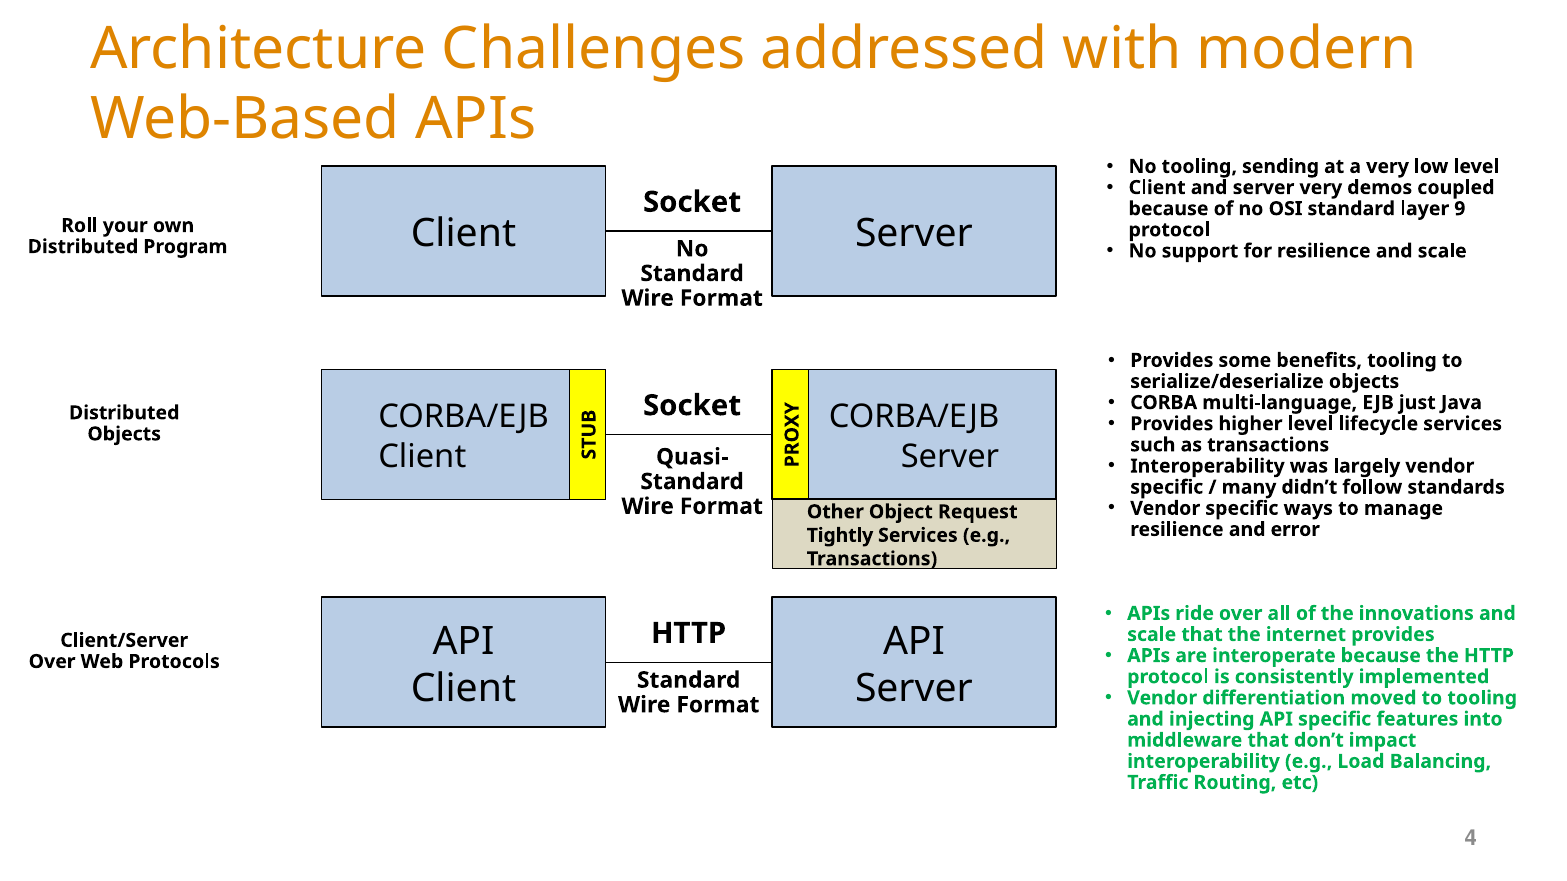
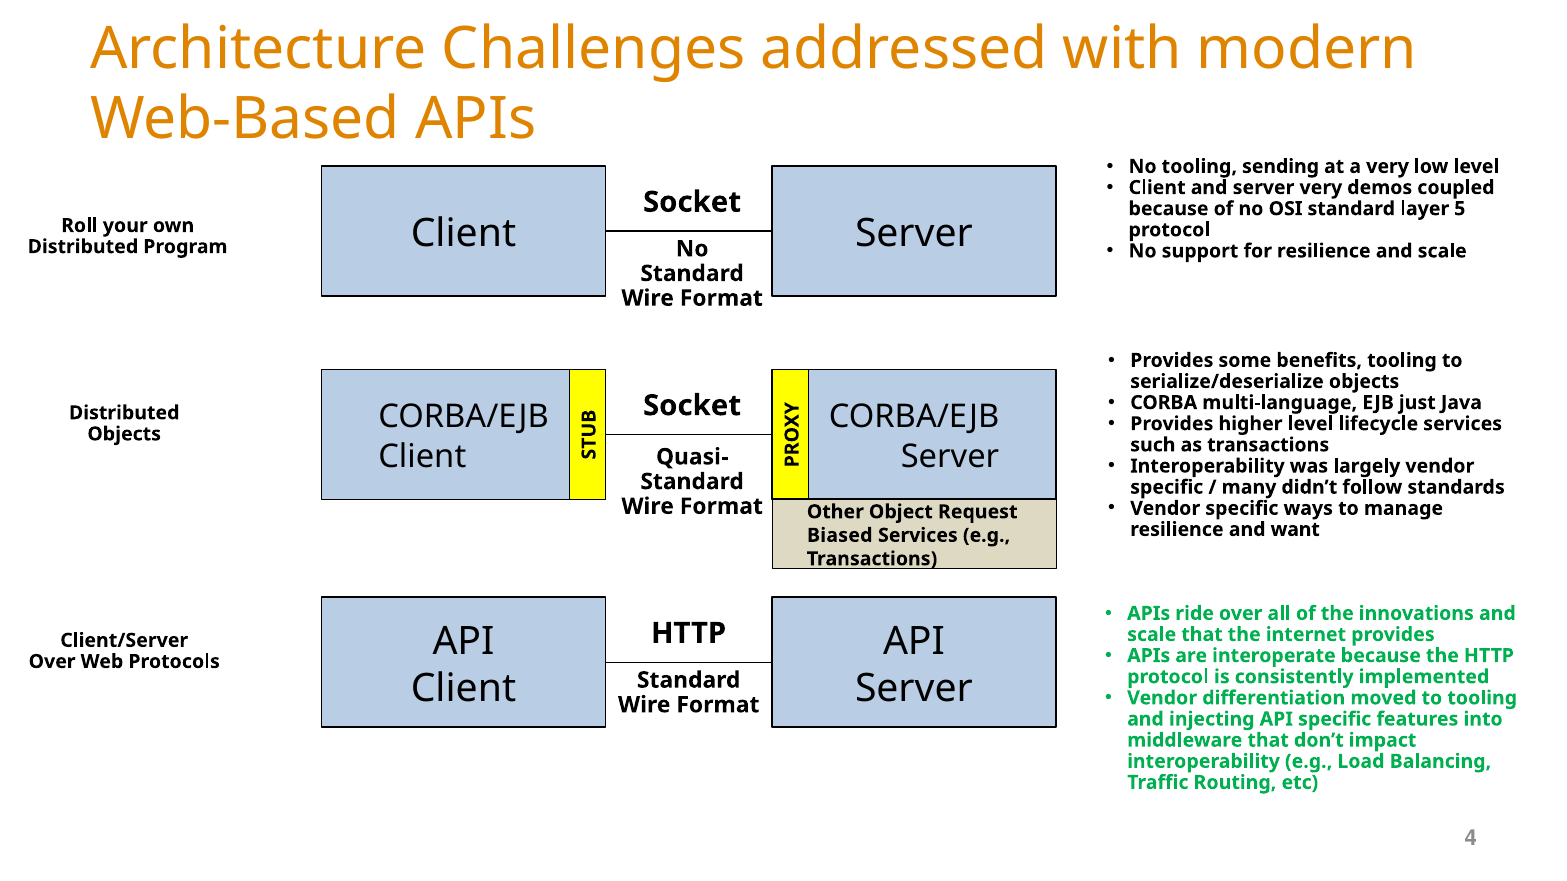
9: 9 -> 5
error: error -> want
Tightly: Tightly -> Biased
